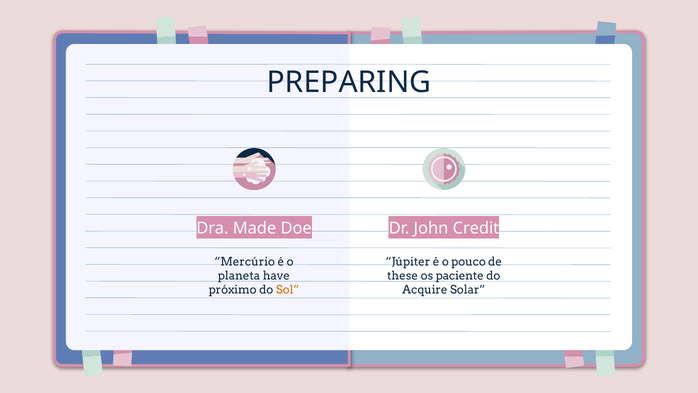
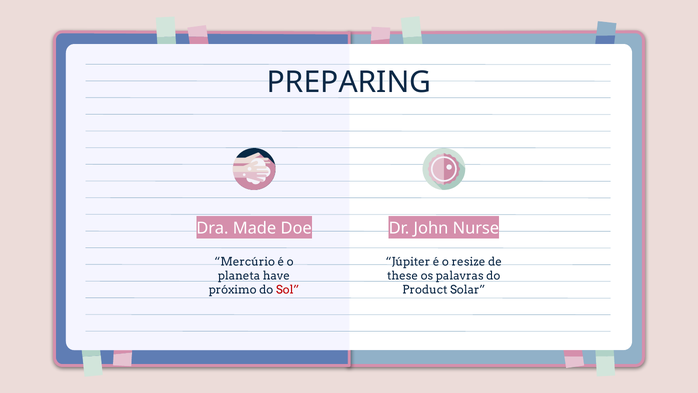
Credit: Credit -> Nurse
pouco: pouco -> resize
paciente: paciente -> palavras
Acquire: Acquire -> Product
Sol colour: orange -> red
